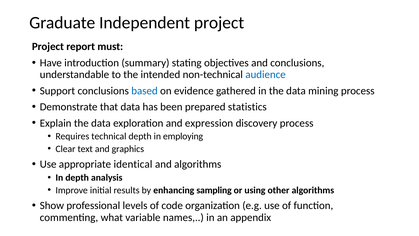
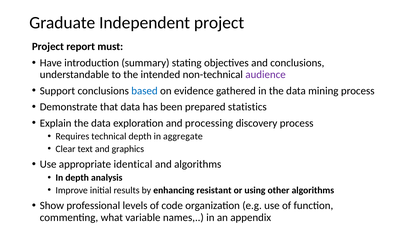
audience colour: blue -> purple
expression: expression -> processing
employing: employing -> aggregate
sampling: sampling -> resistant
